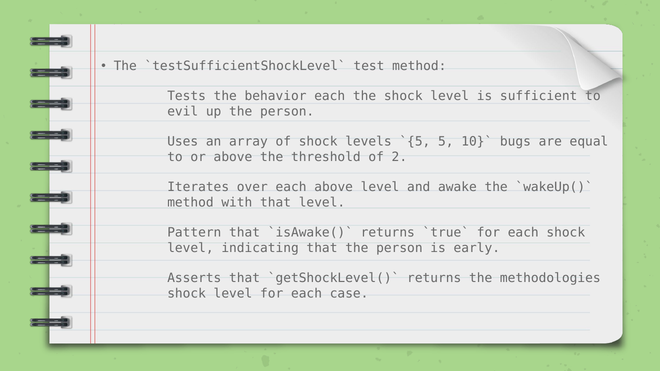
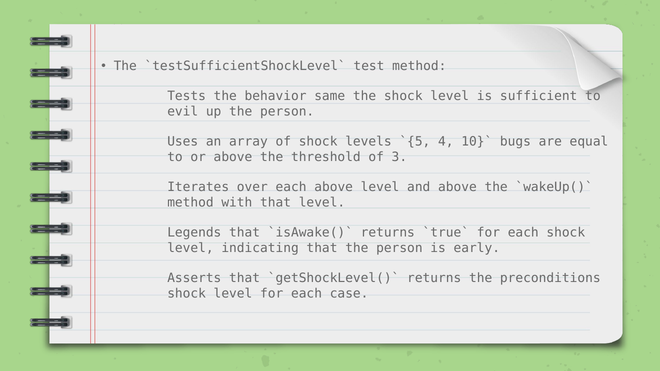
behavior each: each -> same
5: 5 -> 4
2: 2 -> 3
and awake: awake -> above
Pattern: Pattern -> Legends
methodologies: methodologies -> preconditions
